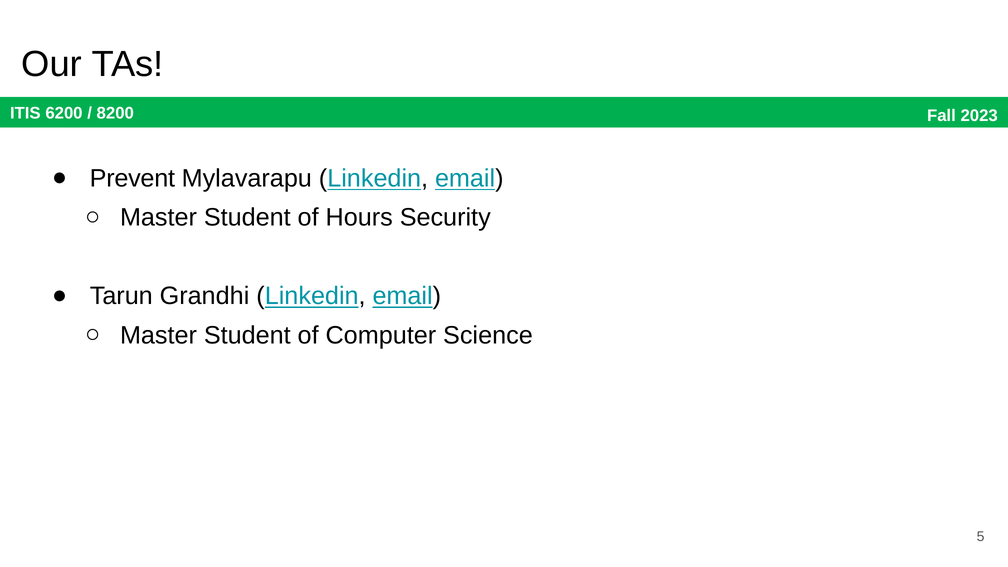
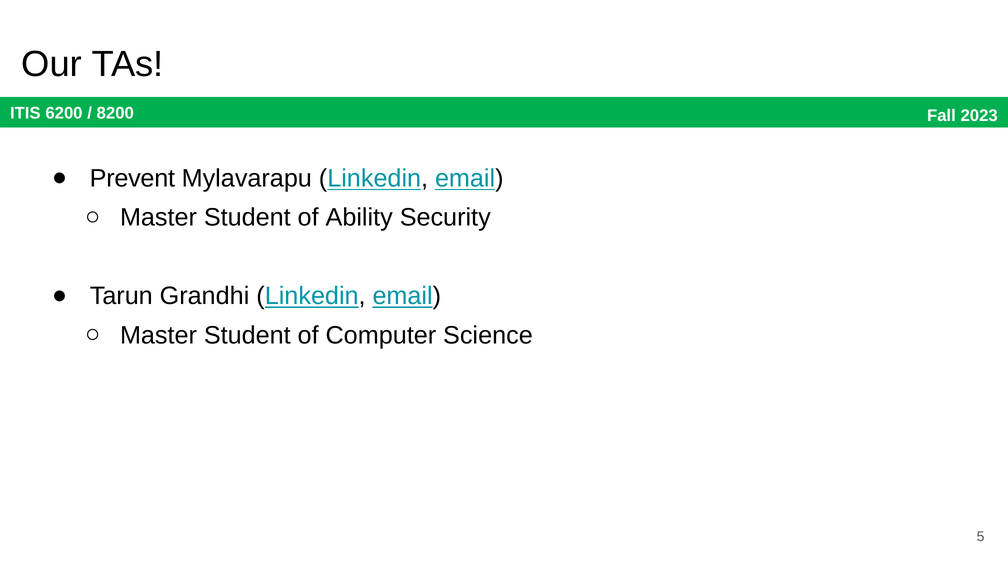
Hours: Hours -> Ability
